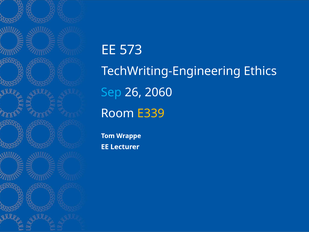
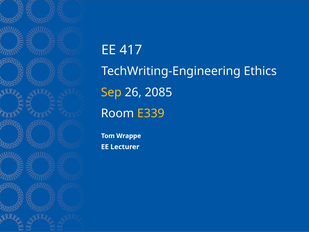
573: 573 -> 417
Sep colour: light blue -> yellow
2060: 2060 -> 2085
